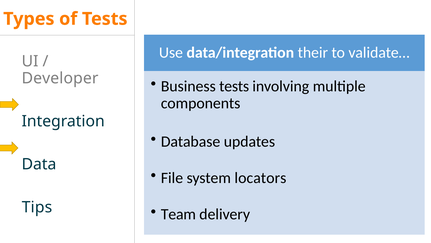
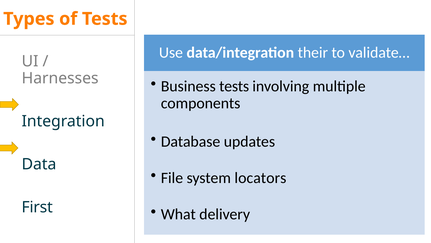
Developer: Developer -> Harnesses
Tips: Tips -> First
Team: Team -> What
